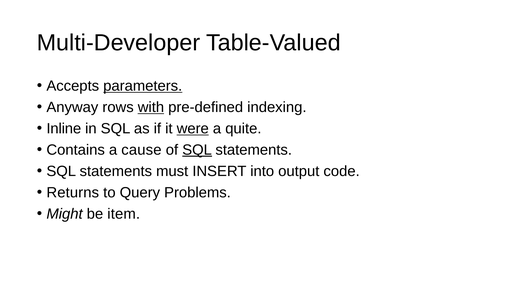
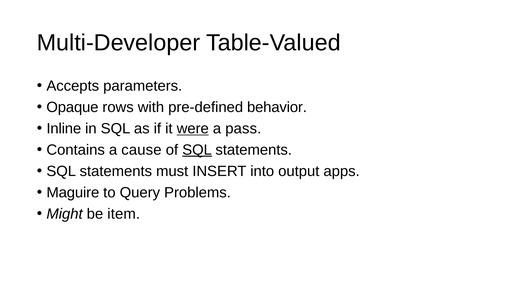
parameters underline: present -> none
Anyway: Anyway -> Opaque
with underline: present -> none
indexing: indexing -> behavior
quite: quite -> pass
code: code -> apps
Returns: Returns -> Maguire
